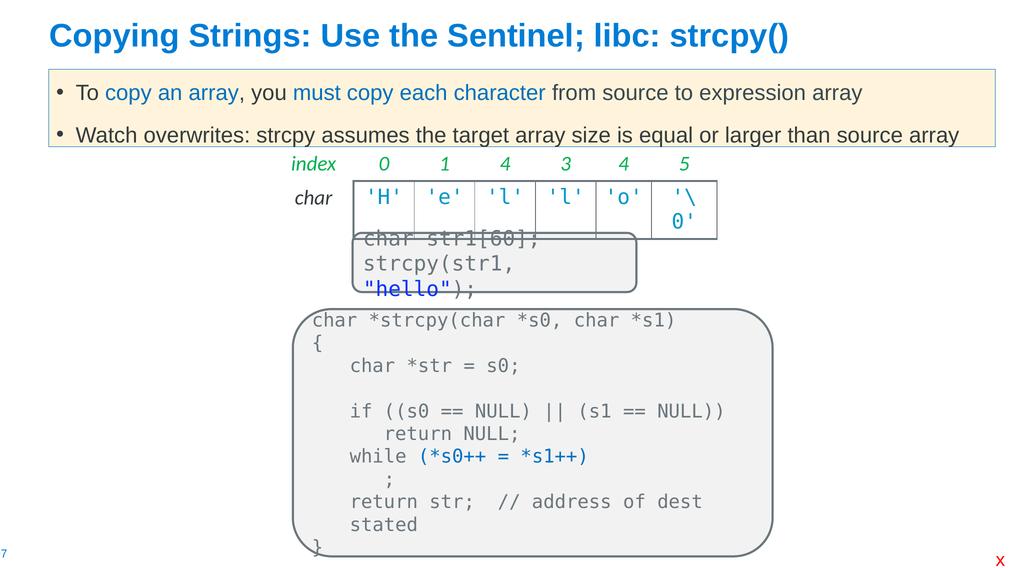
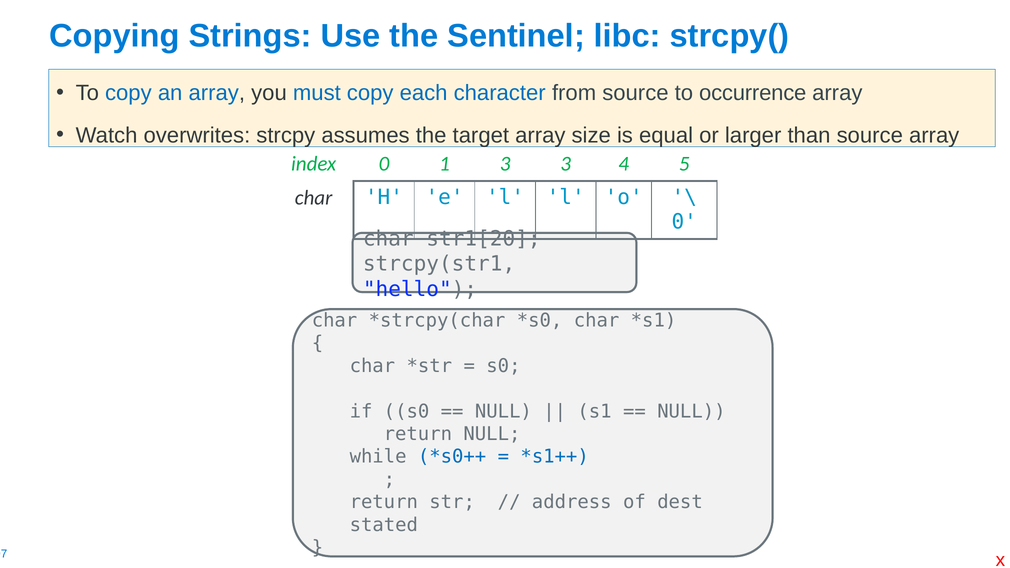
expression: expression -> occurrence
1 4: 4 -> 3
str1[60: str1[60 -> str1[20
